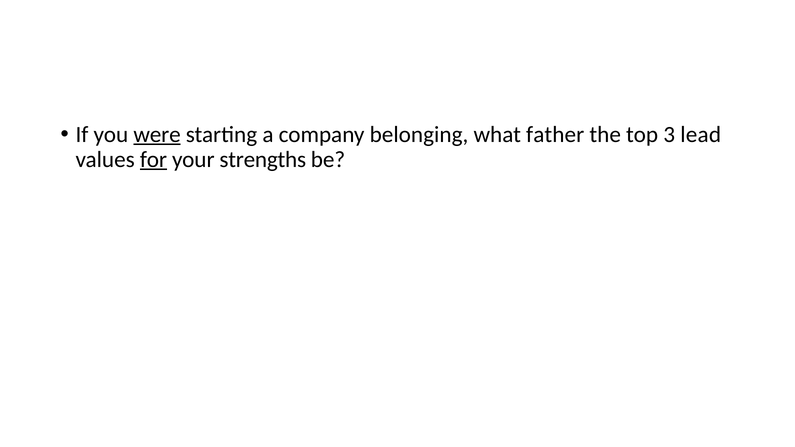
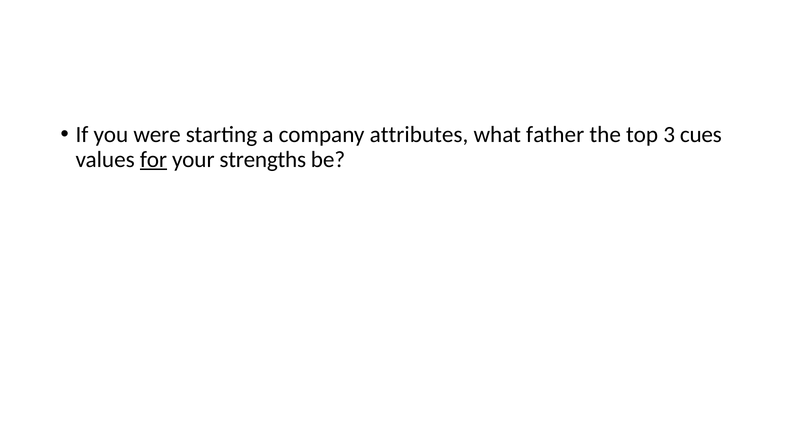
were underline: present -> none
belonging: belonging -> attributes
lead: lead -> cues
